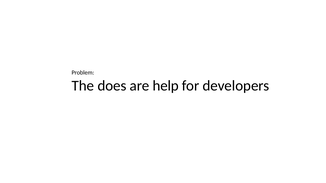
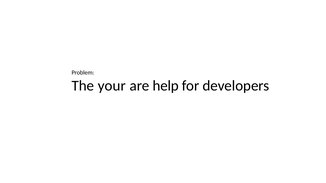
does: does -> your
